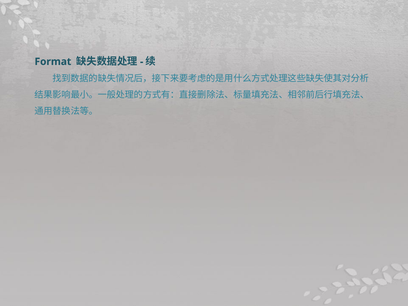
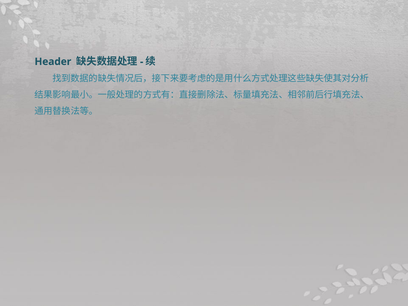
Format: Format -> Header
